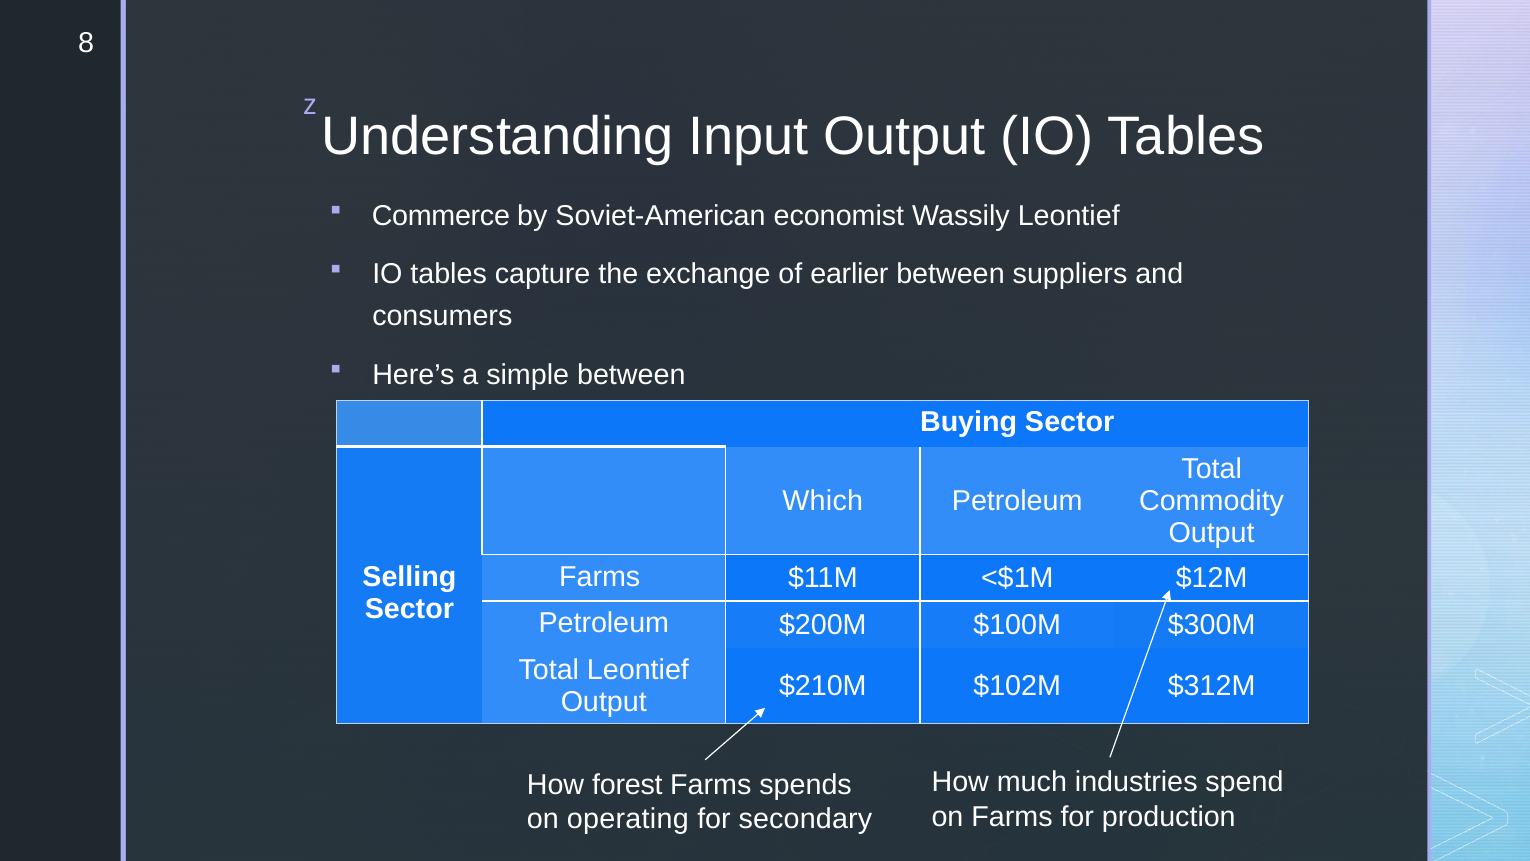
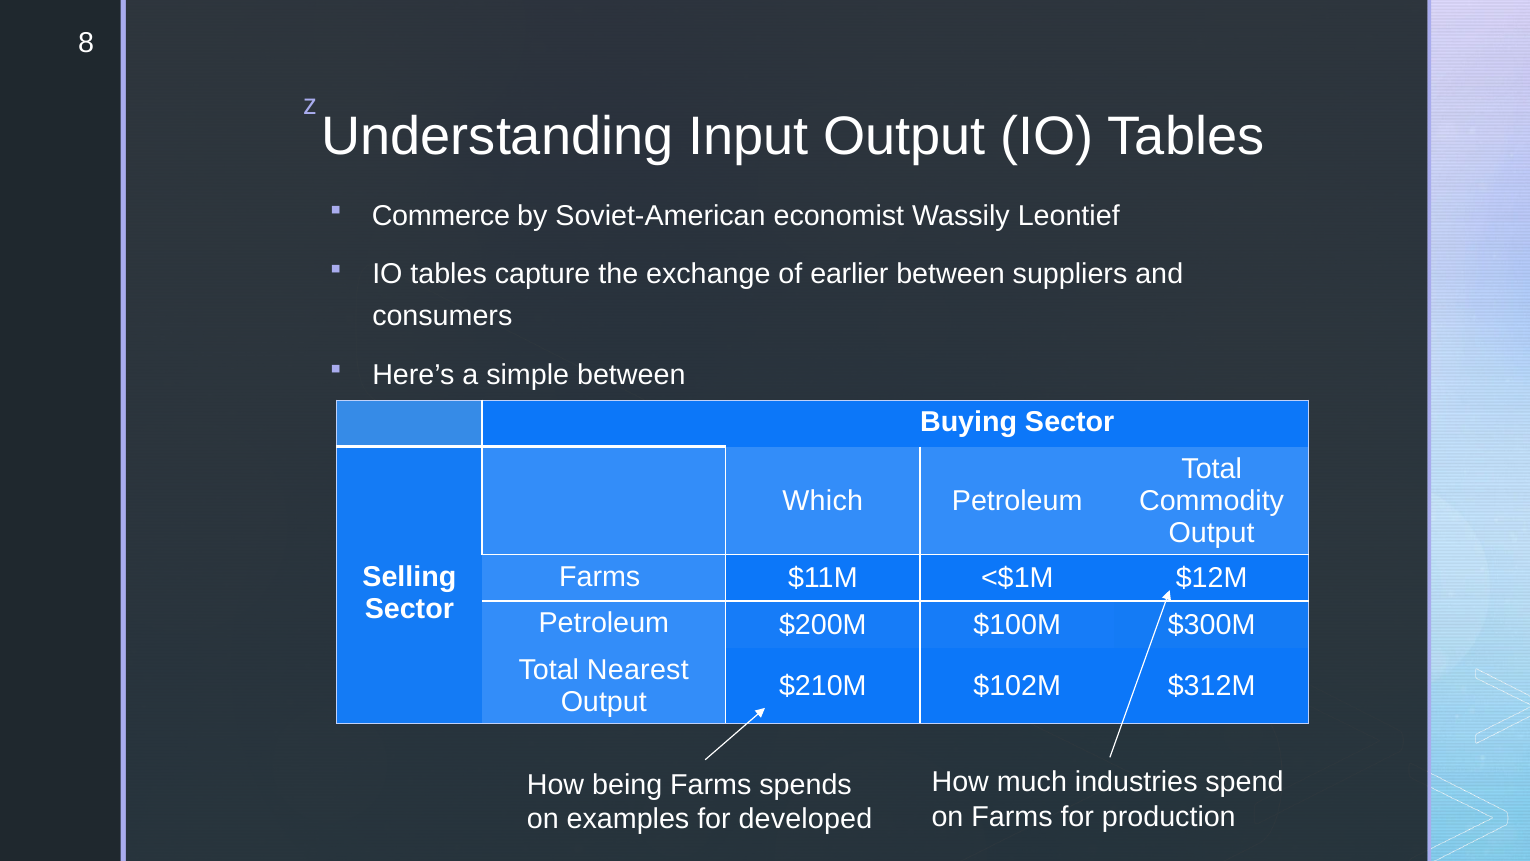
Total Leontief: Leontief -> Nearest
forest: forest -> being
operating: operating -> examples
secondary: secondary -> developed
